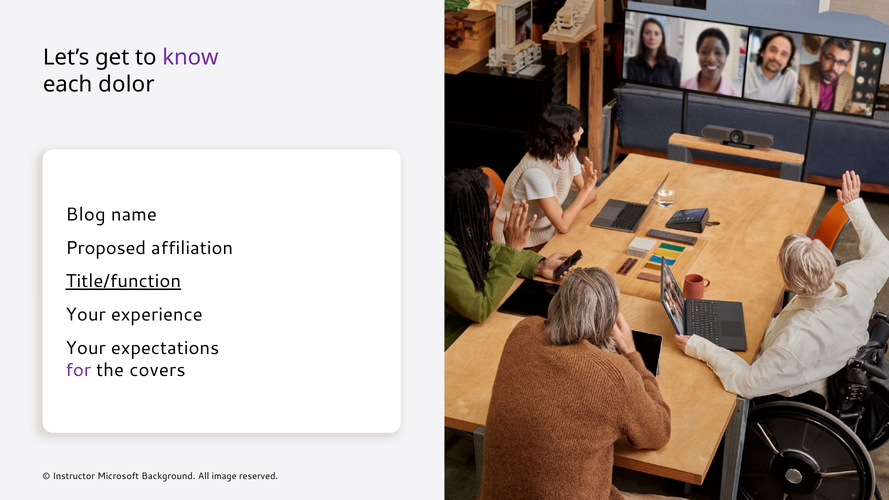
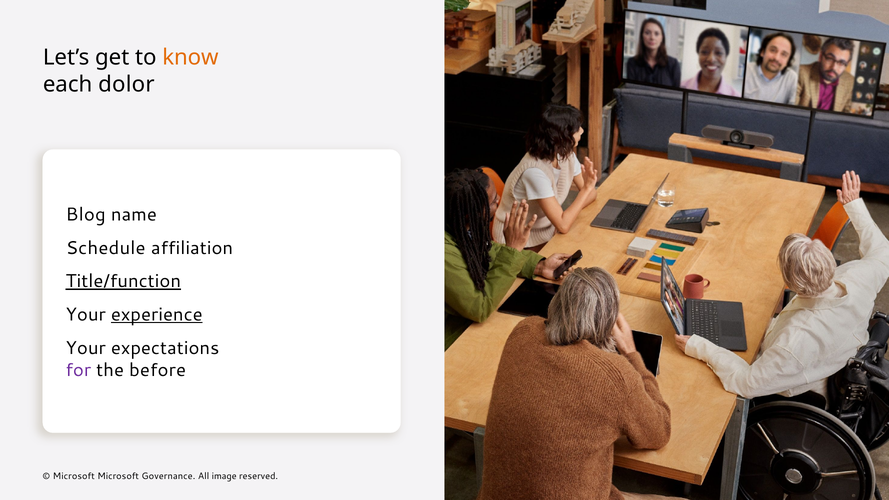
know colour: purple -> orange
Proposed: Proposed -> Schedule
experience underline: none -> present
covers: covers -> before
Instructor at (74, 476): Instructor -> Microsoft
Background: Background -> Governance
